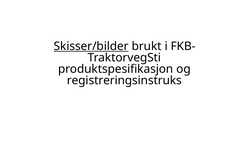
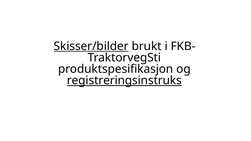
registreringsinstruks underline: none -> present
